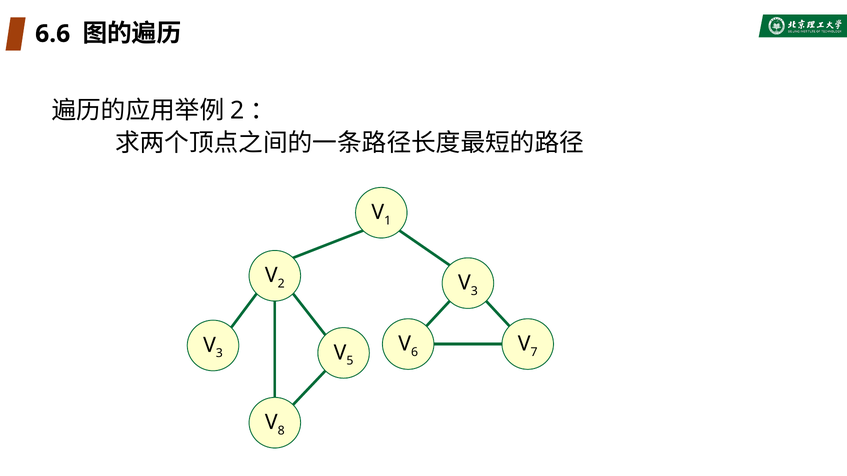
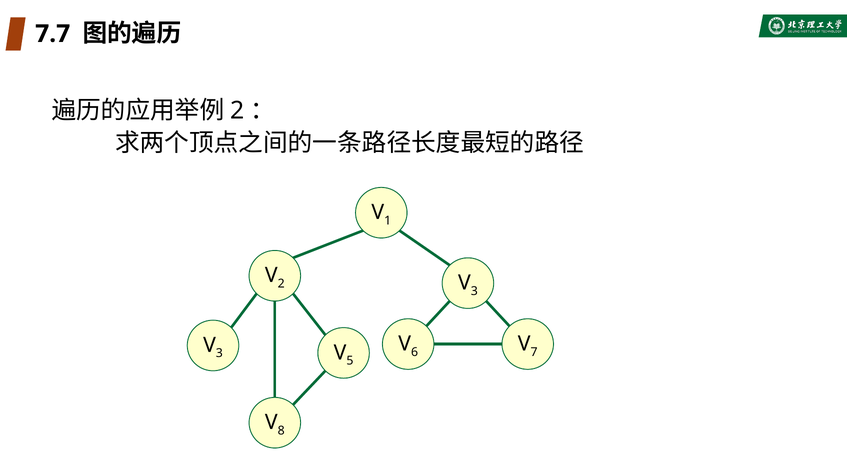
6.6: 6.6 -> 7.7
